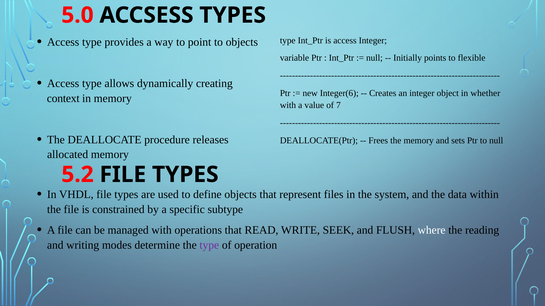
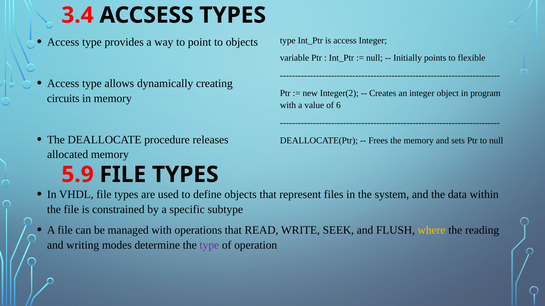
5.0: 5.0 -> 3.4
Integer(6: Integer(6 -> Integer(2
whether: whether -> program
context: context -> circuits
7: 7 -> 6
5.2: 5.2 -> 5.9
where colour: white -> yellow
